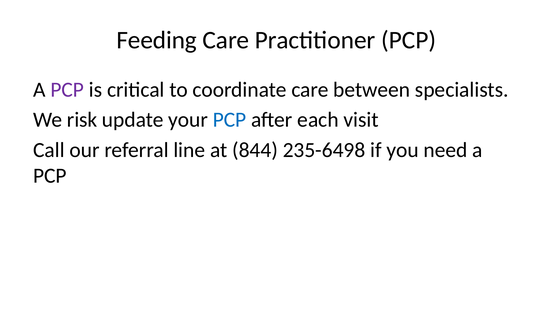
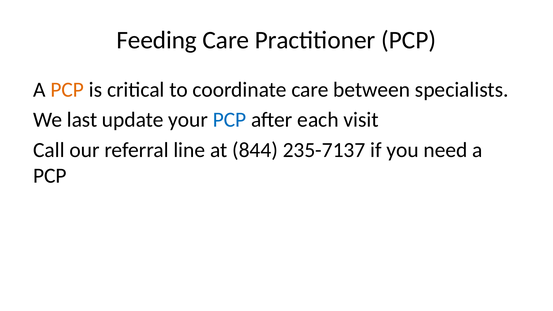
PCP at (67, 90) colour: purple -> orange
risk: risk -> last
235-6498: 235-6498 -> 235-7137
